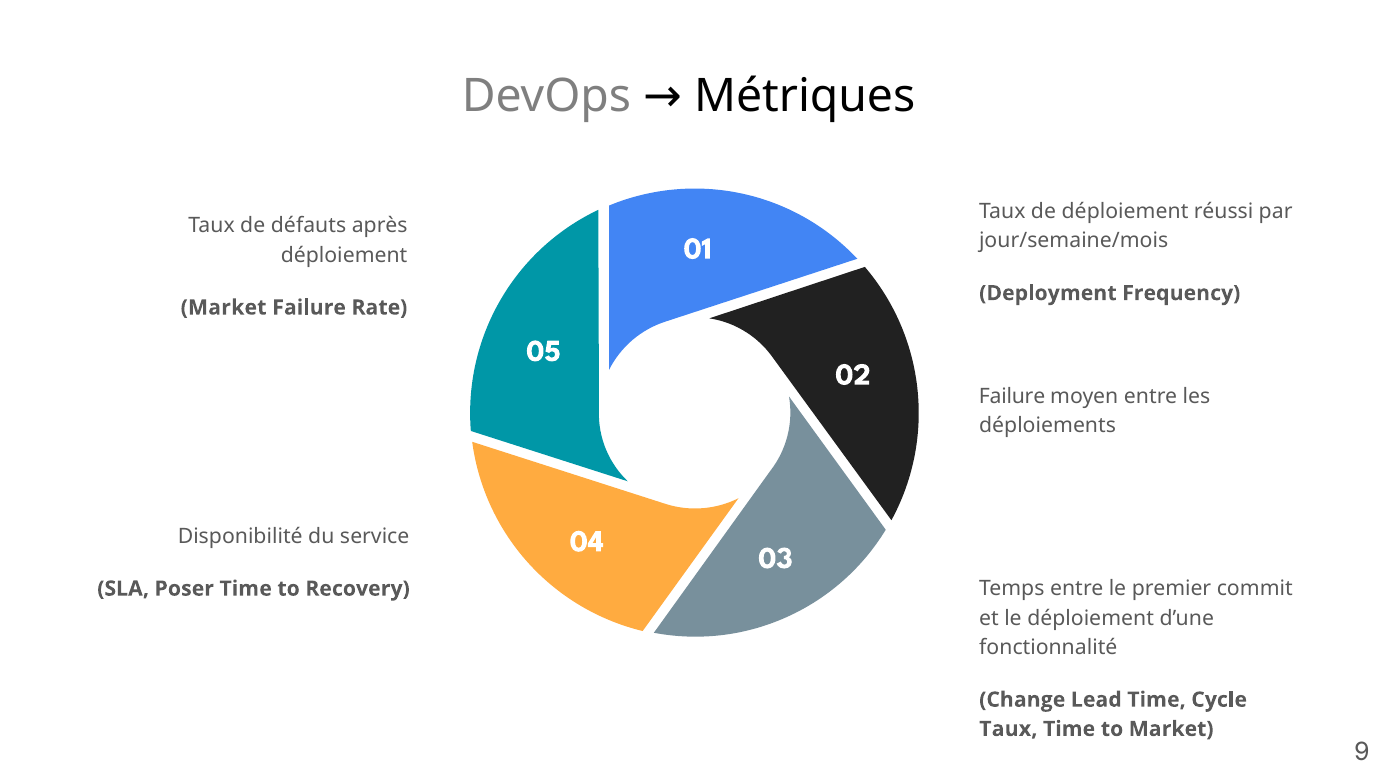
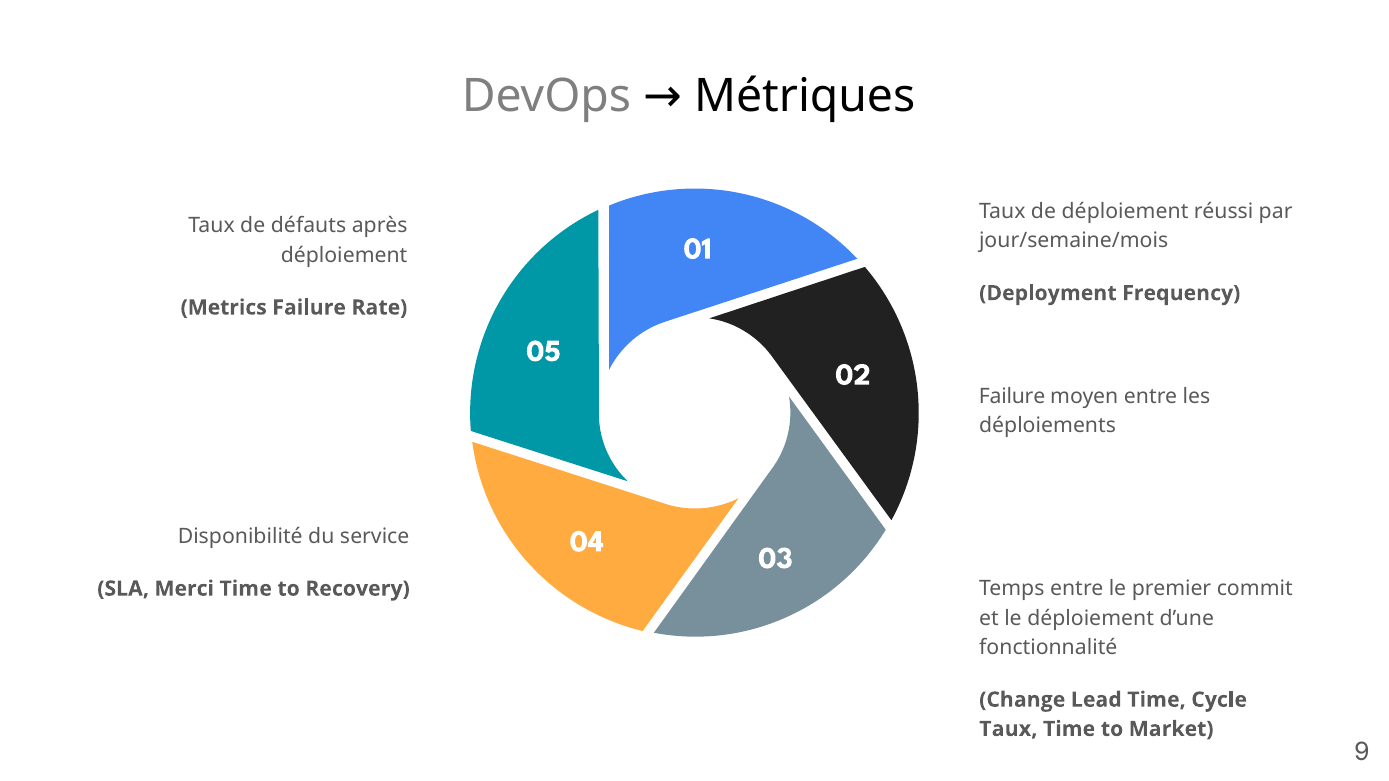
Market at (224, 308): Market -> Metrics
Poser: Poser -> Merci
